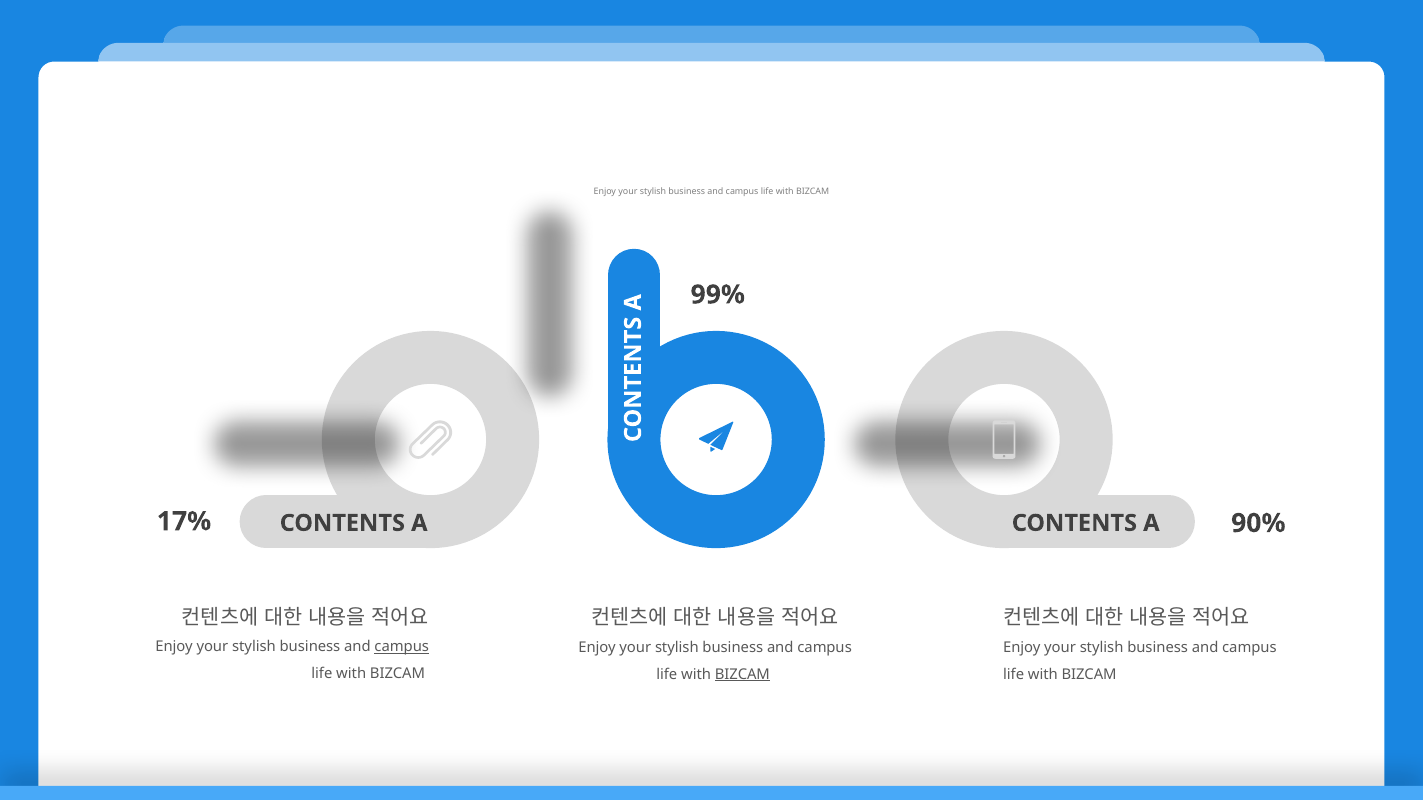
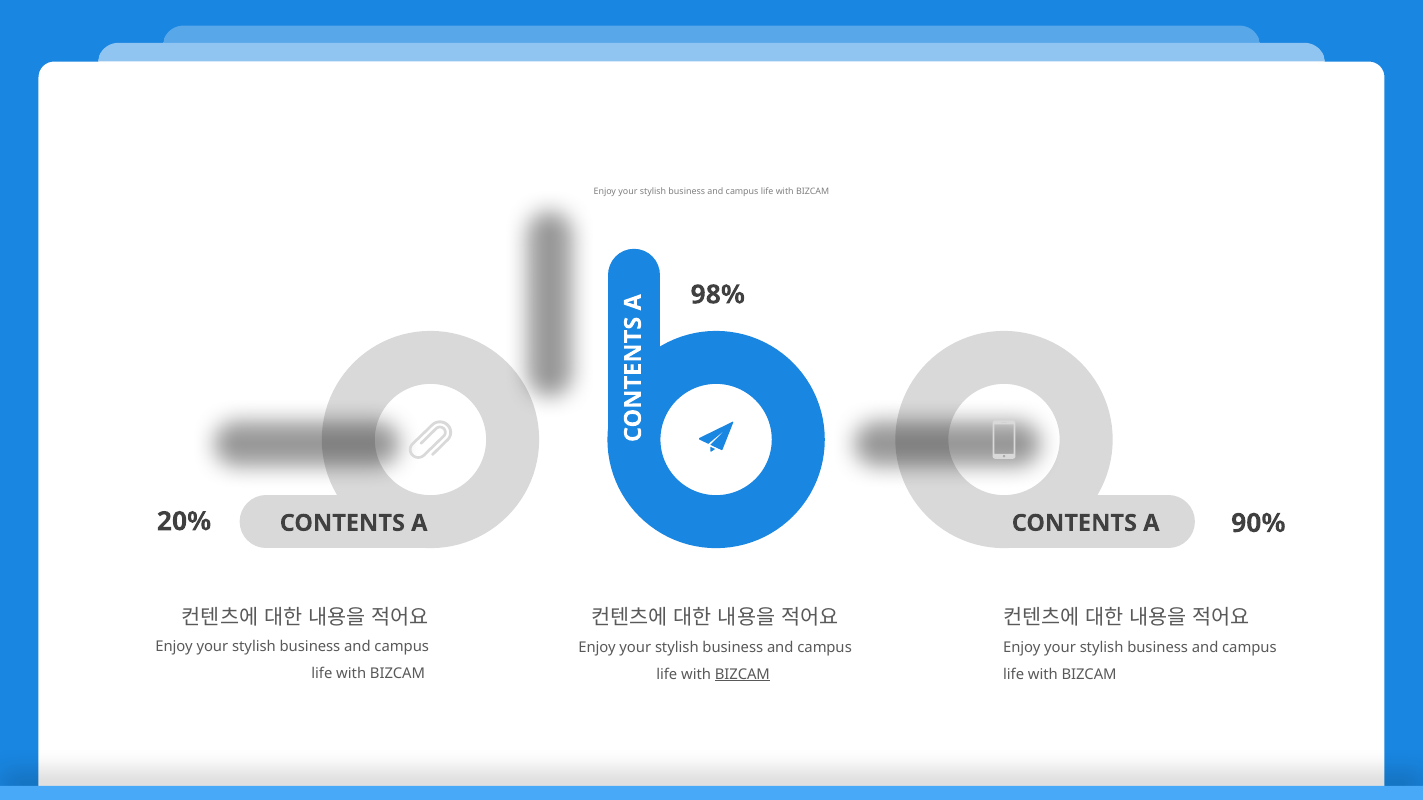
99%: 99% -> 98%
17%: 17% -> 20%
campus at (402, 647) underline: present -> none
